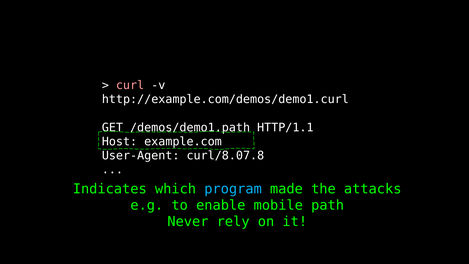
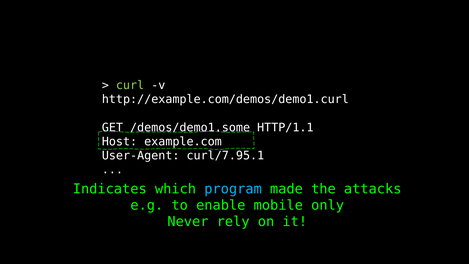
curl colour: pink -> light green
/demos/demo1.path: /demos/demo1.path -> /demos/demo1.some
curl/8.07.8: curl/8.07.8 -> curl/7.95.1
path: path -> only
